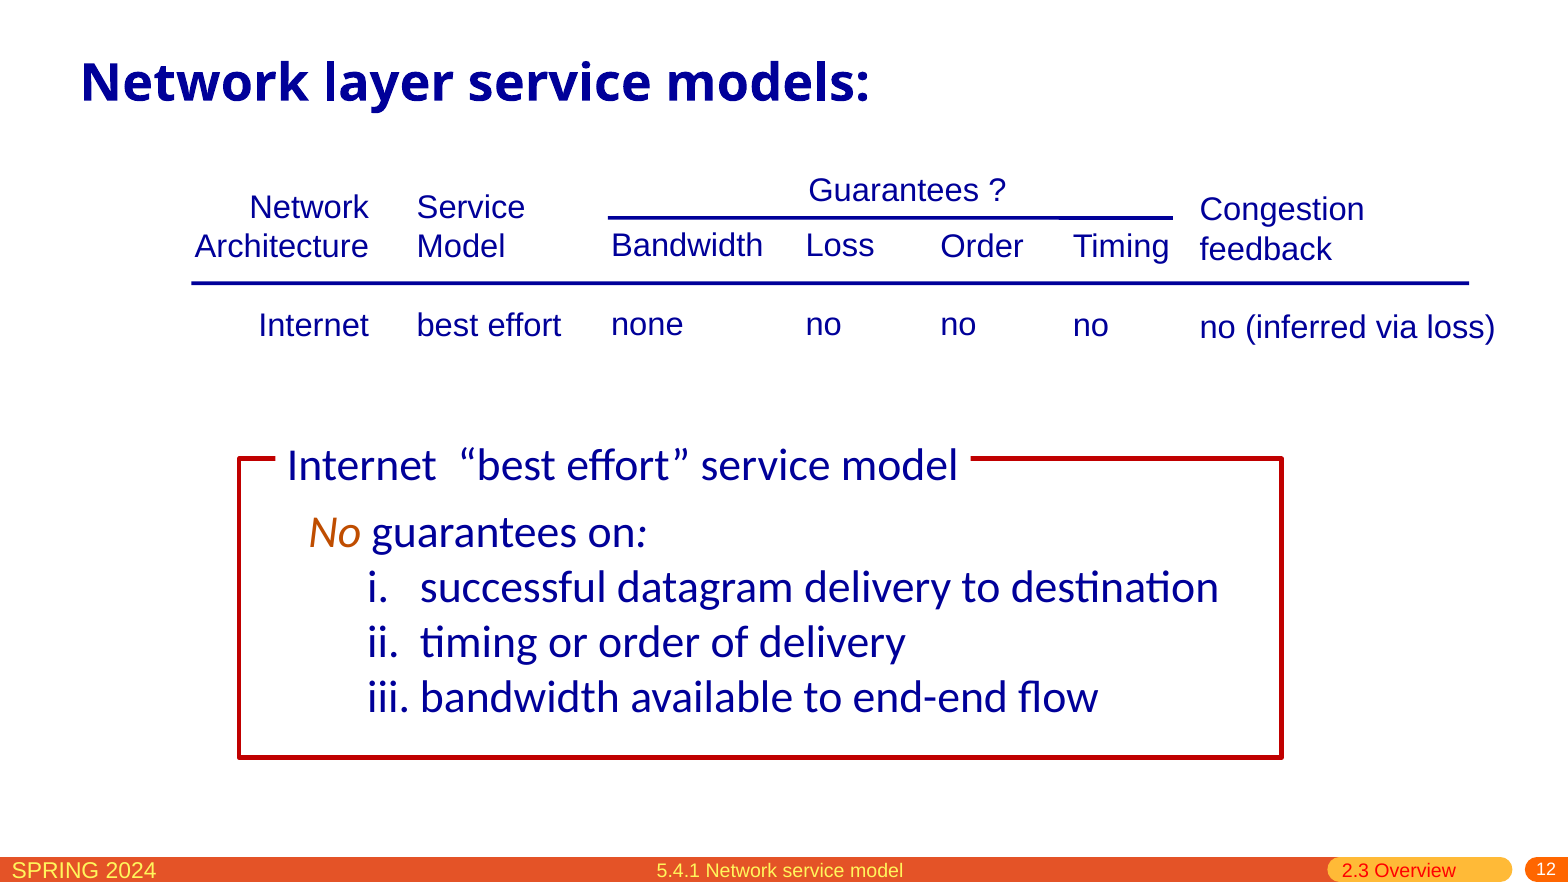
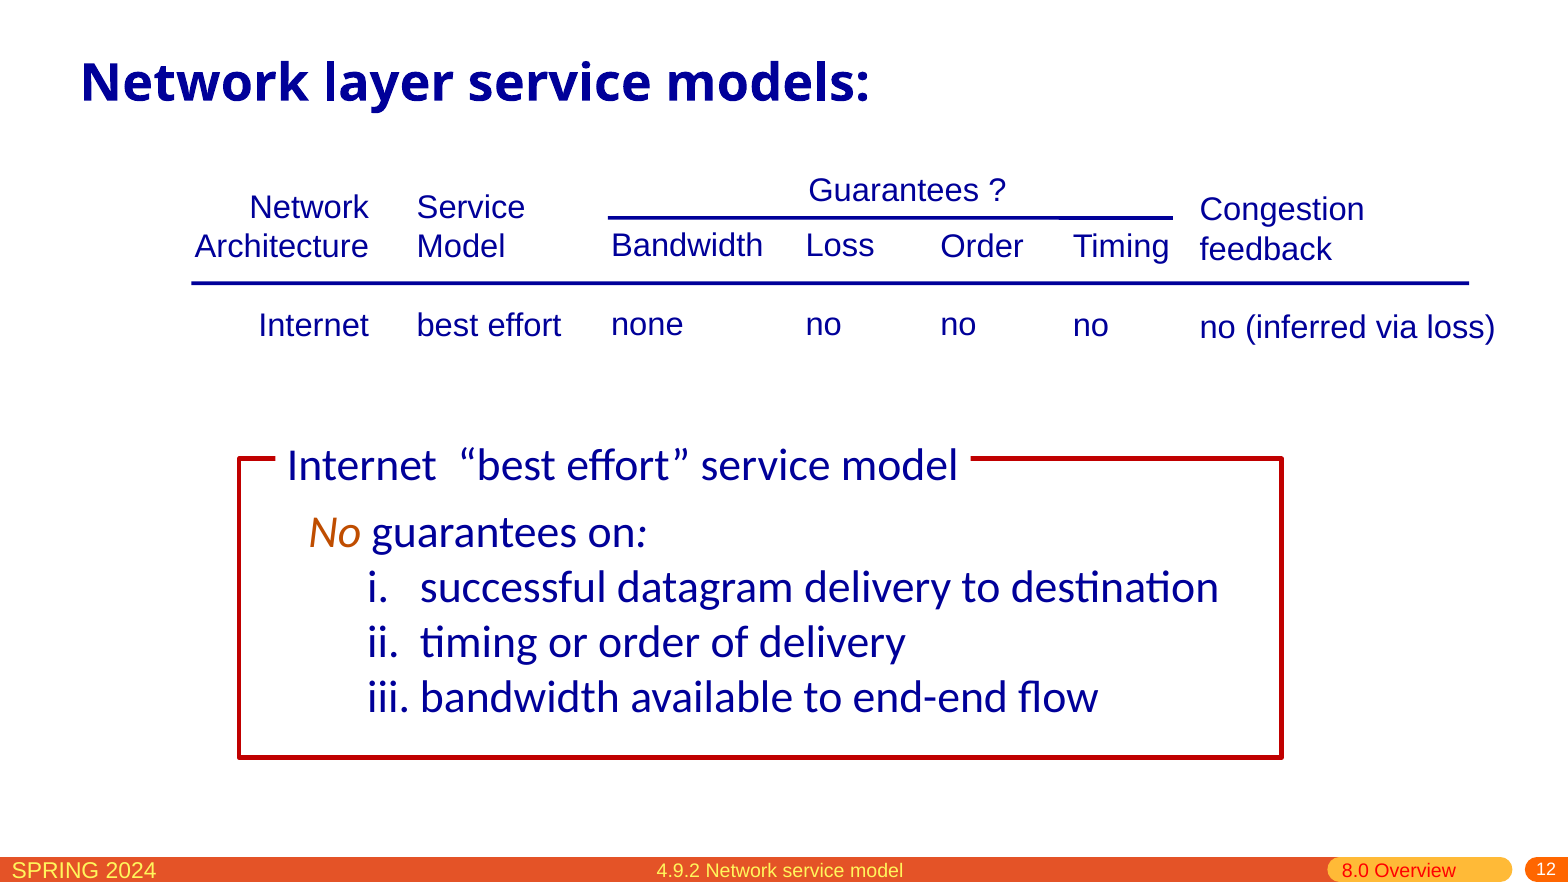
5.4.1: 5.4.1 -> 4.9.2
2.3: 2.3 -> 8.0
